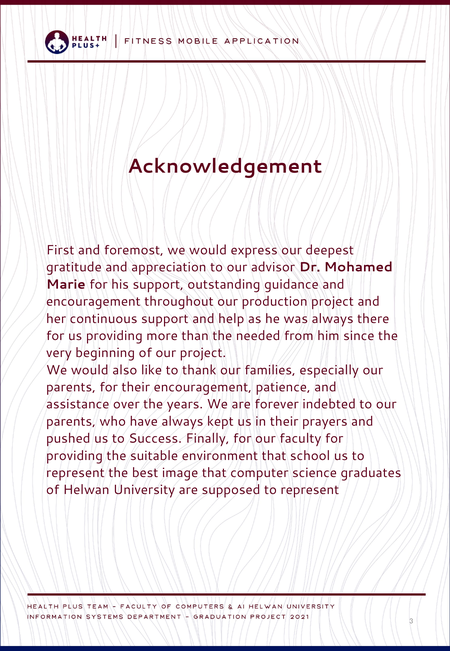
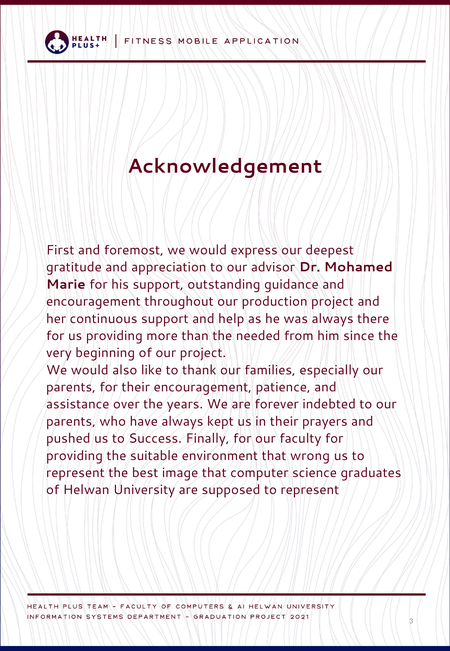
school: school -> wrong
